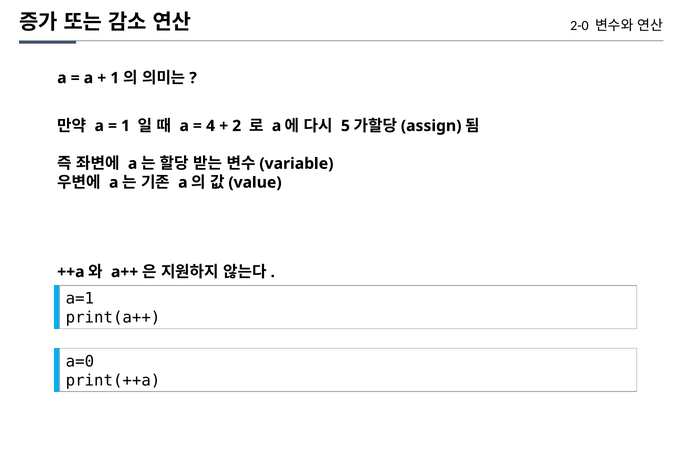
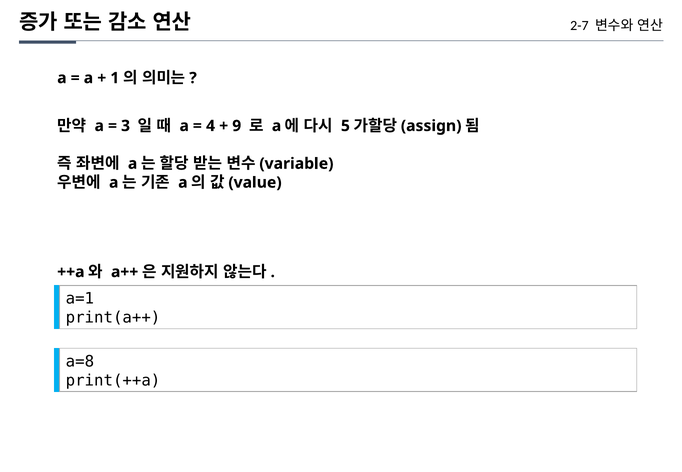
2-0: 2-0 -> 2-7
1 at (126, 126): 1 -> 3
2: 2 -> 9
a=0: a=0 -> a=8
